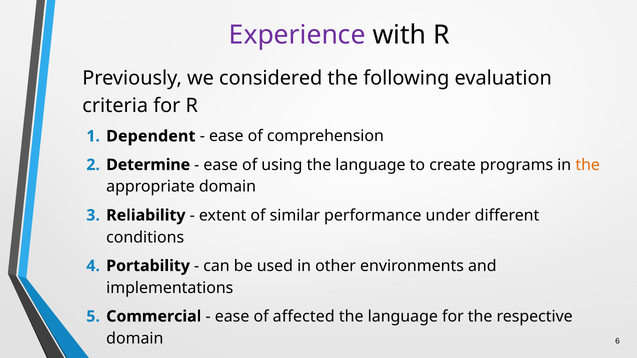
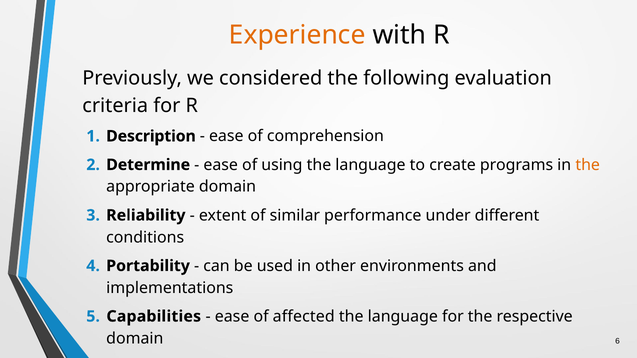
Experience colour: purple -> orange
Dependent: Dependent -> Description
Commercial: Commercial -> Capabilities
